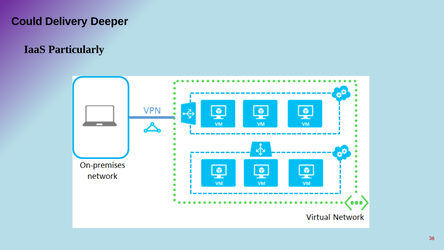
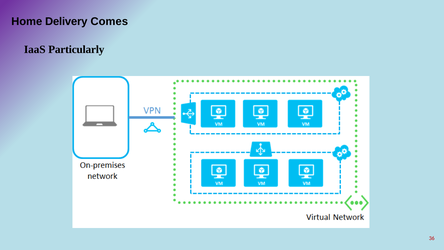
Could: Could -> Home
Deeper: Deeper -> Comes
